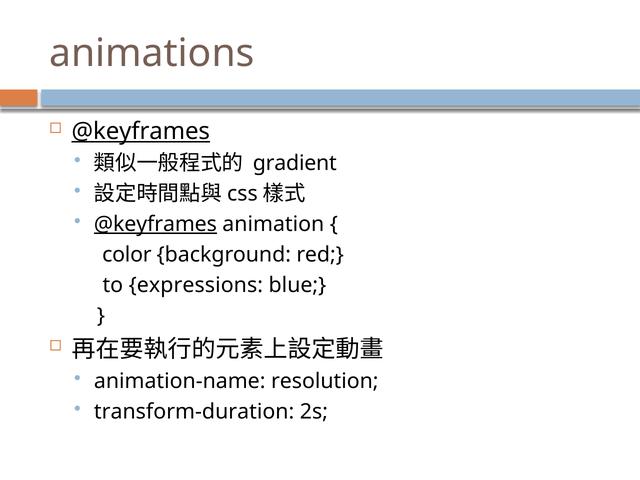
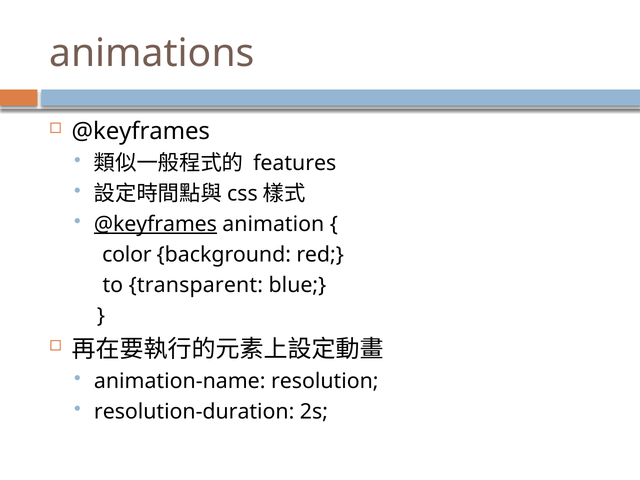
@keyframes at (141, 131) underline: present -> none
gradient: gradient -> features
expressions: expressions -> transparent
transform-duration: transform-duration -> resolution-duration
